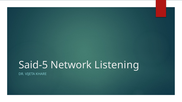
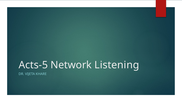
Said-5: Said-5 -> Acts-5
